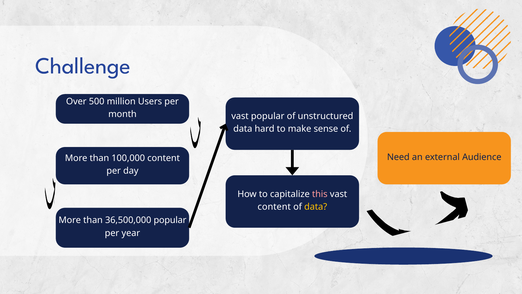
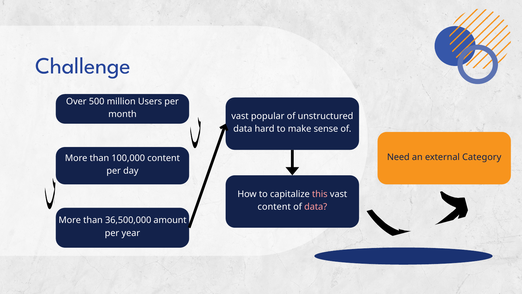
Audience: Audience -> Category
data at (316, 207) colour: yellow -> pink
36,500,000 popular: popular -> amount
